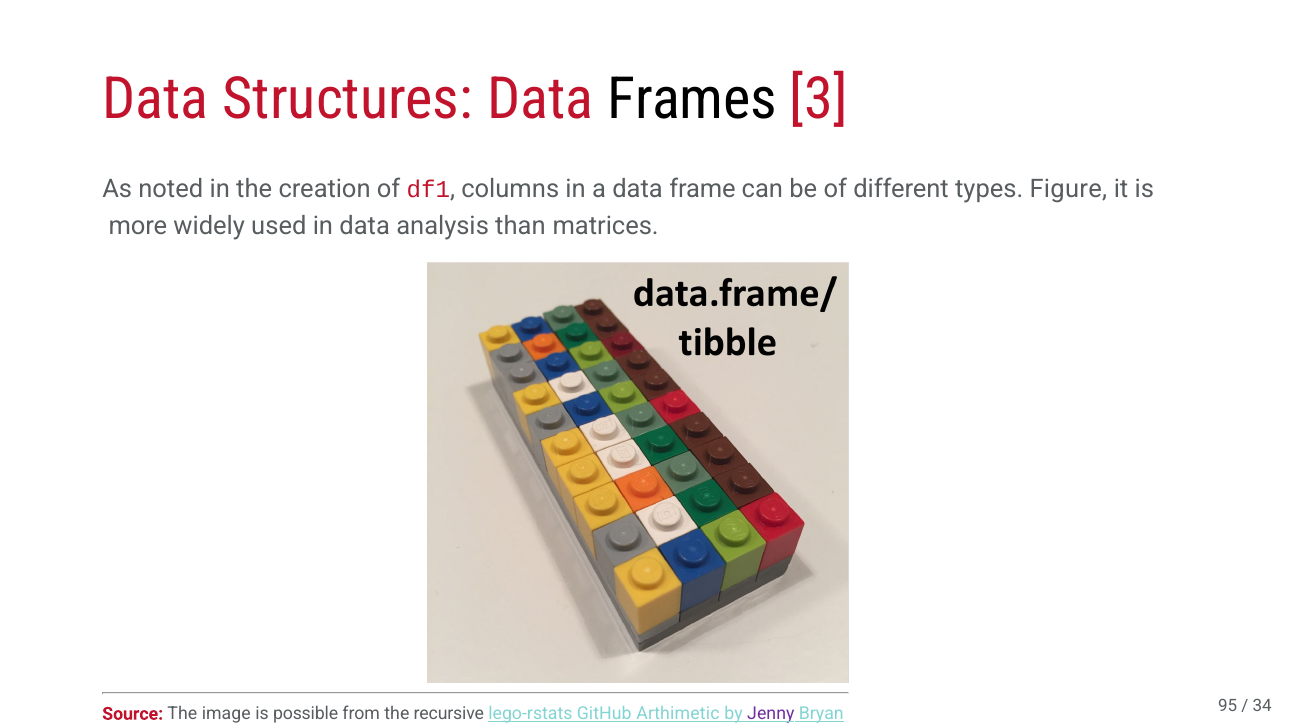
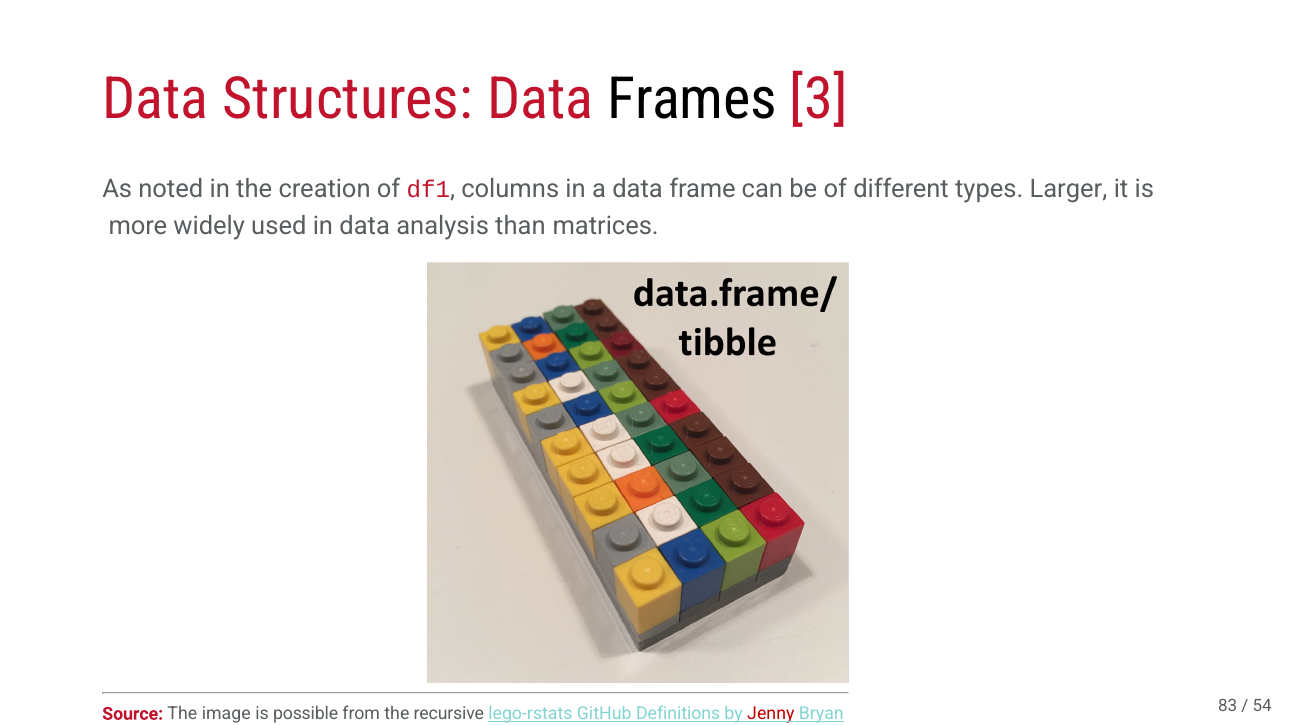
Figure: Figure -> Larger
Arthimetic: Arthimetic -> Definitions
Jenny colour: purple -> red
95: 95 -> 83
34: 34 -> 54
